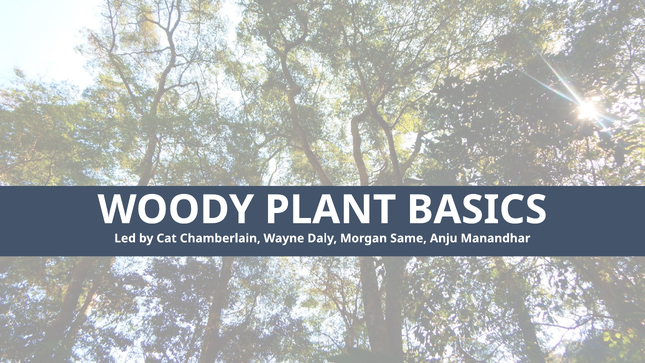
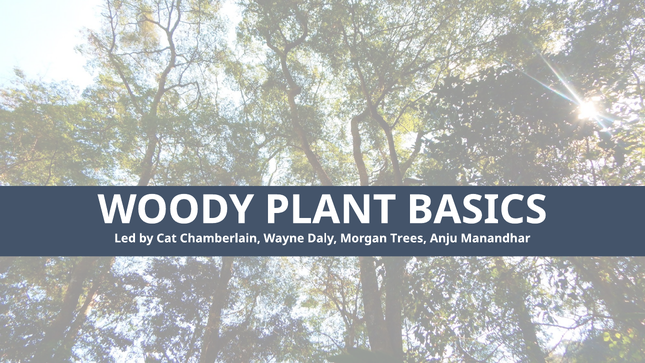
Same: Same -> Trees
